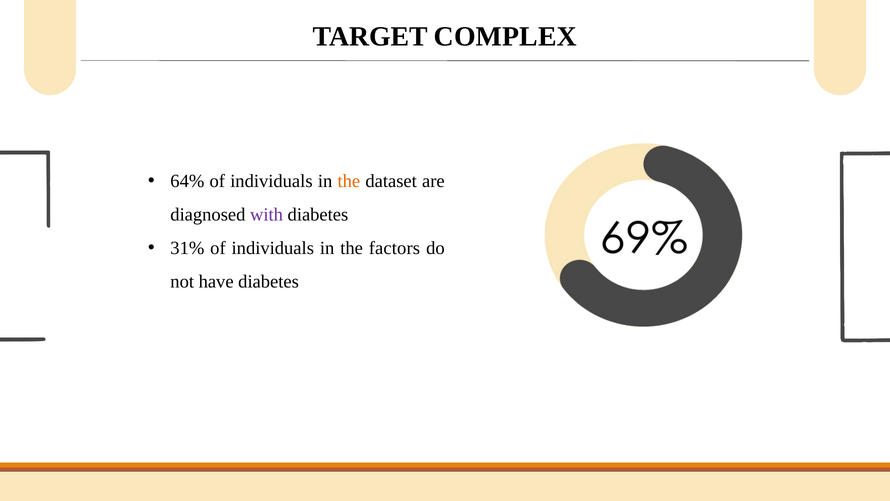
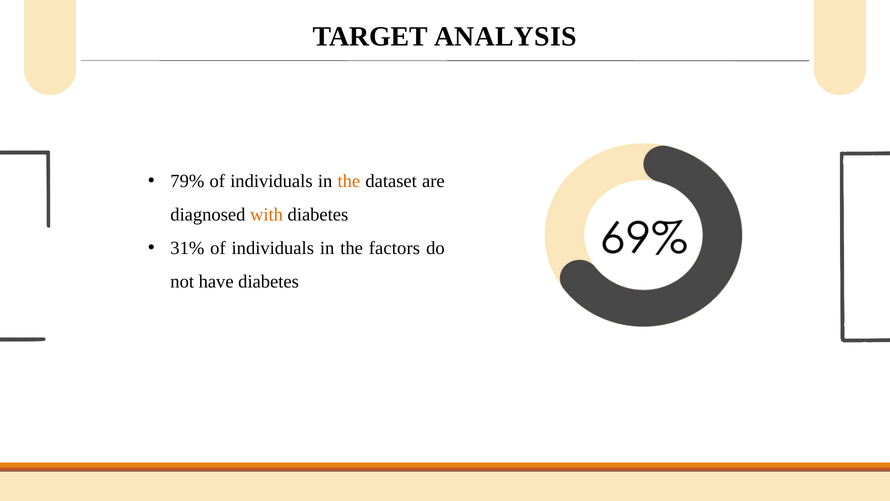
COMPLEX: COMPLEX -> ANALYSIS
64%: 64% -> 79%
with colour: purple -> orange
